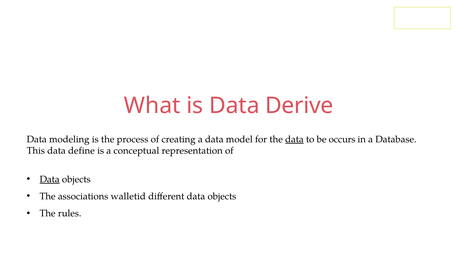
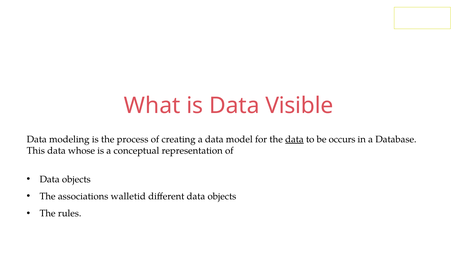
Derive: Derive -> Visible
define: define -> whose
Data at (50, 179) underline: present -> none
